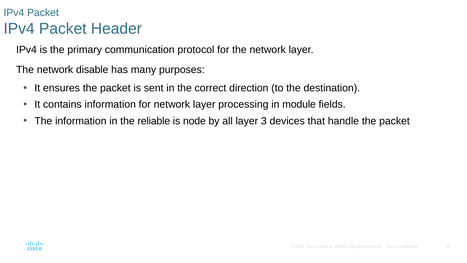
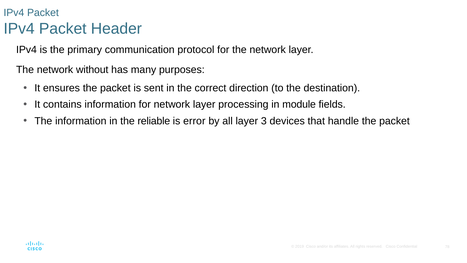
disable: disable -> without
node: node -> error
